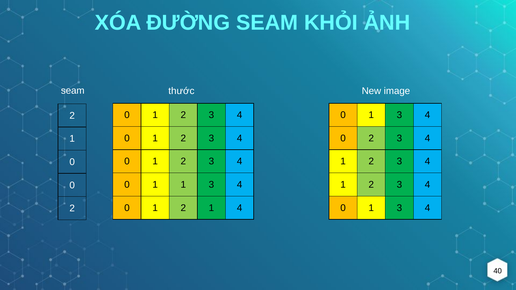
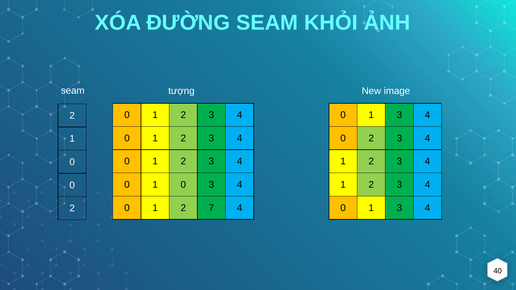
thước: thước -> tượng
0 1 1: 1 -> 0
1 2 1: 1 -> 7
